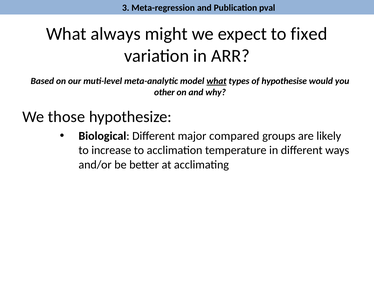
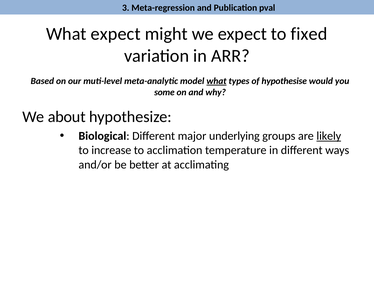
What always: always -> expect
other: other -> some
those: those -> about
major compared: compared -> underlying
likely underline: none -> present
